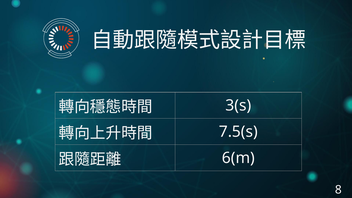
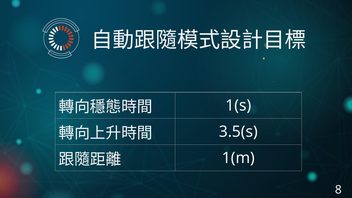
3(s: 3(s -> 1(s
7.5(s: 7.5(s -> 3.5(s
6(m: 6(m -> 1(m
